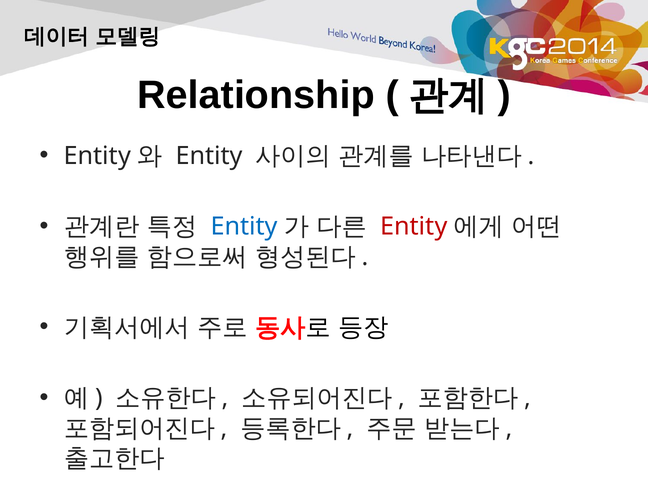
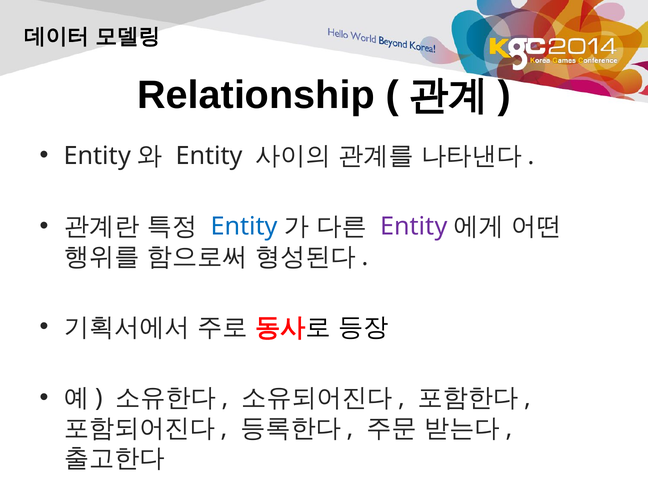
Entity at (414, 227) colour: red -> purple
